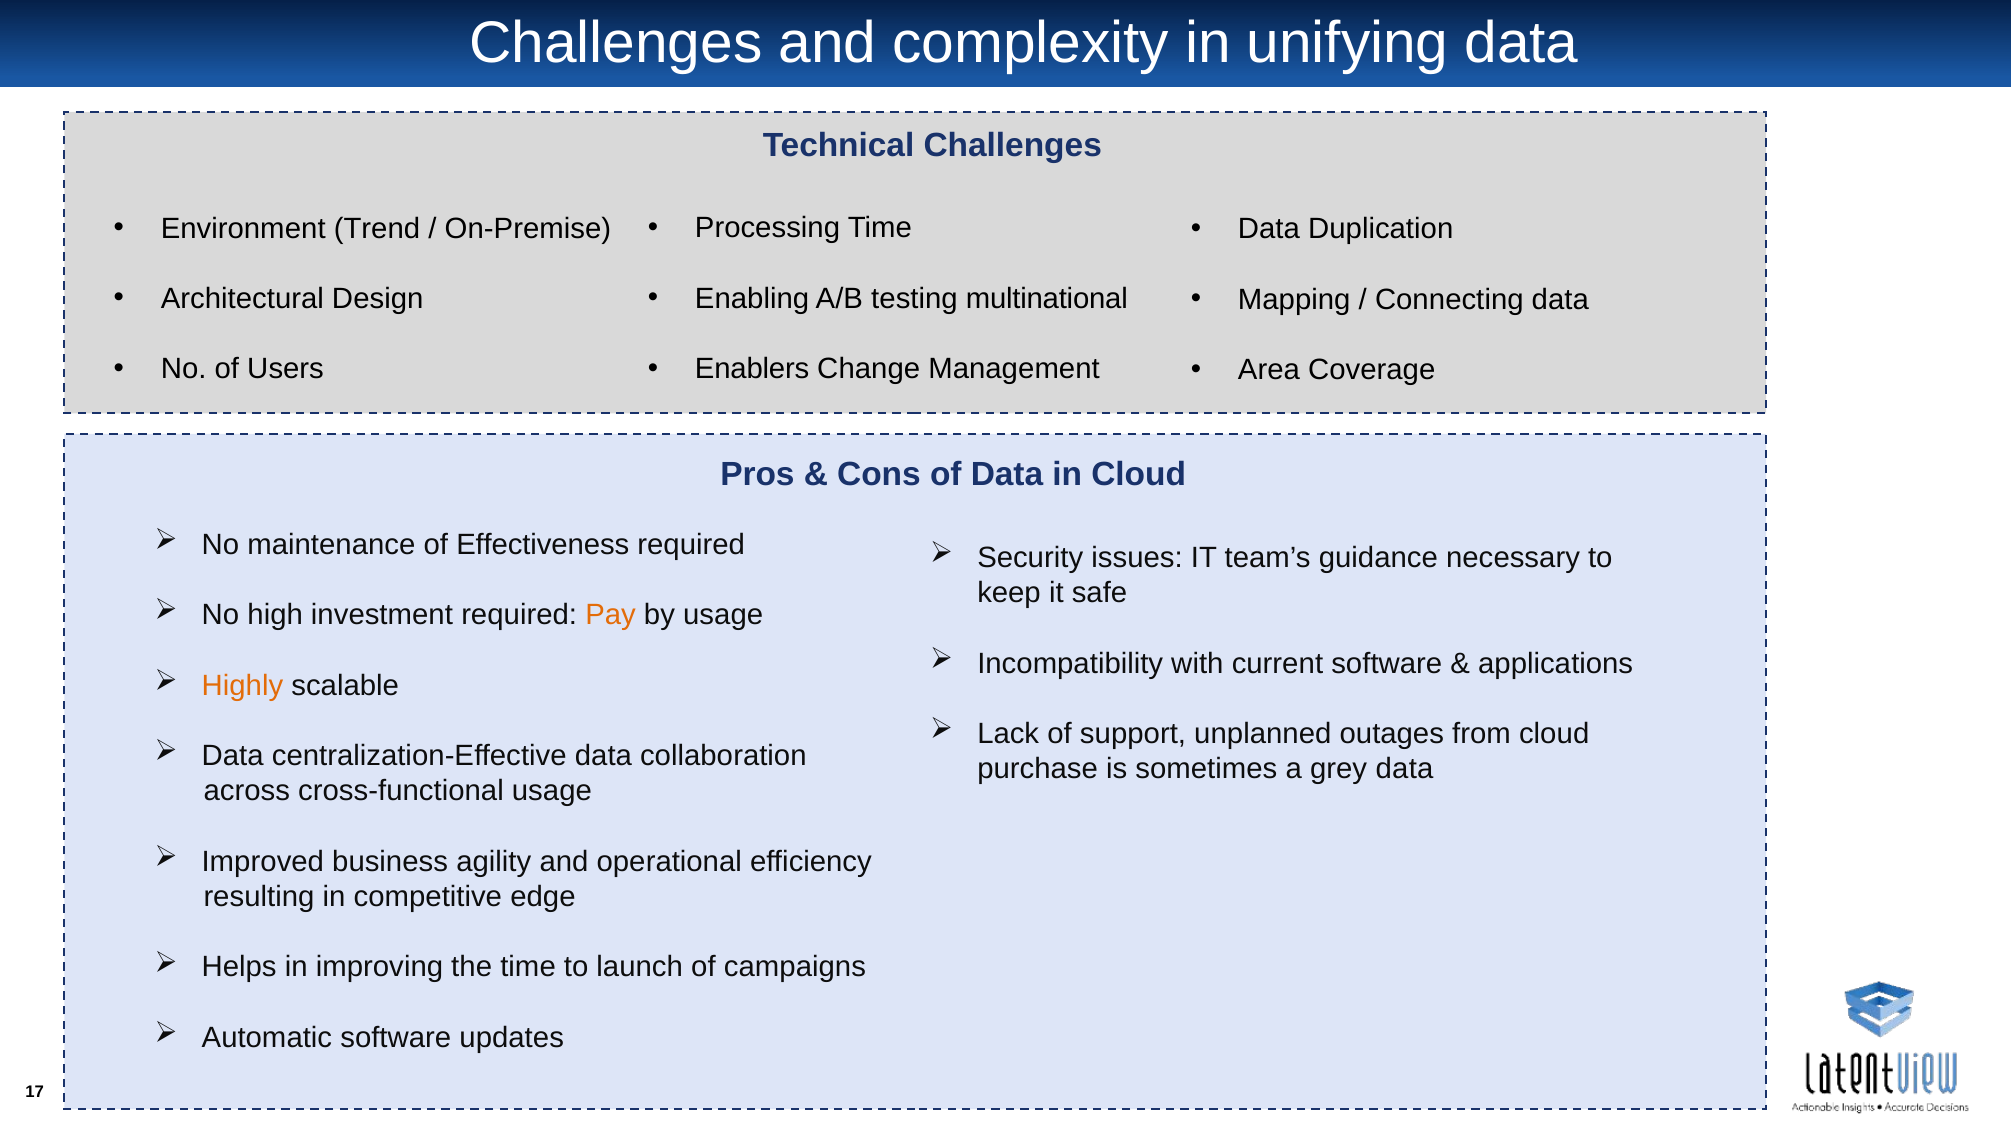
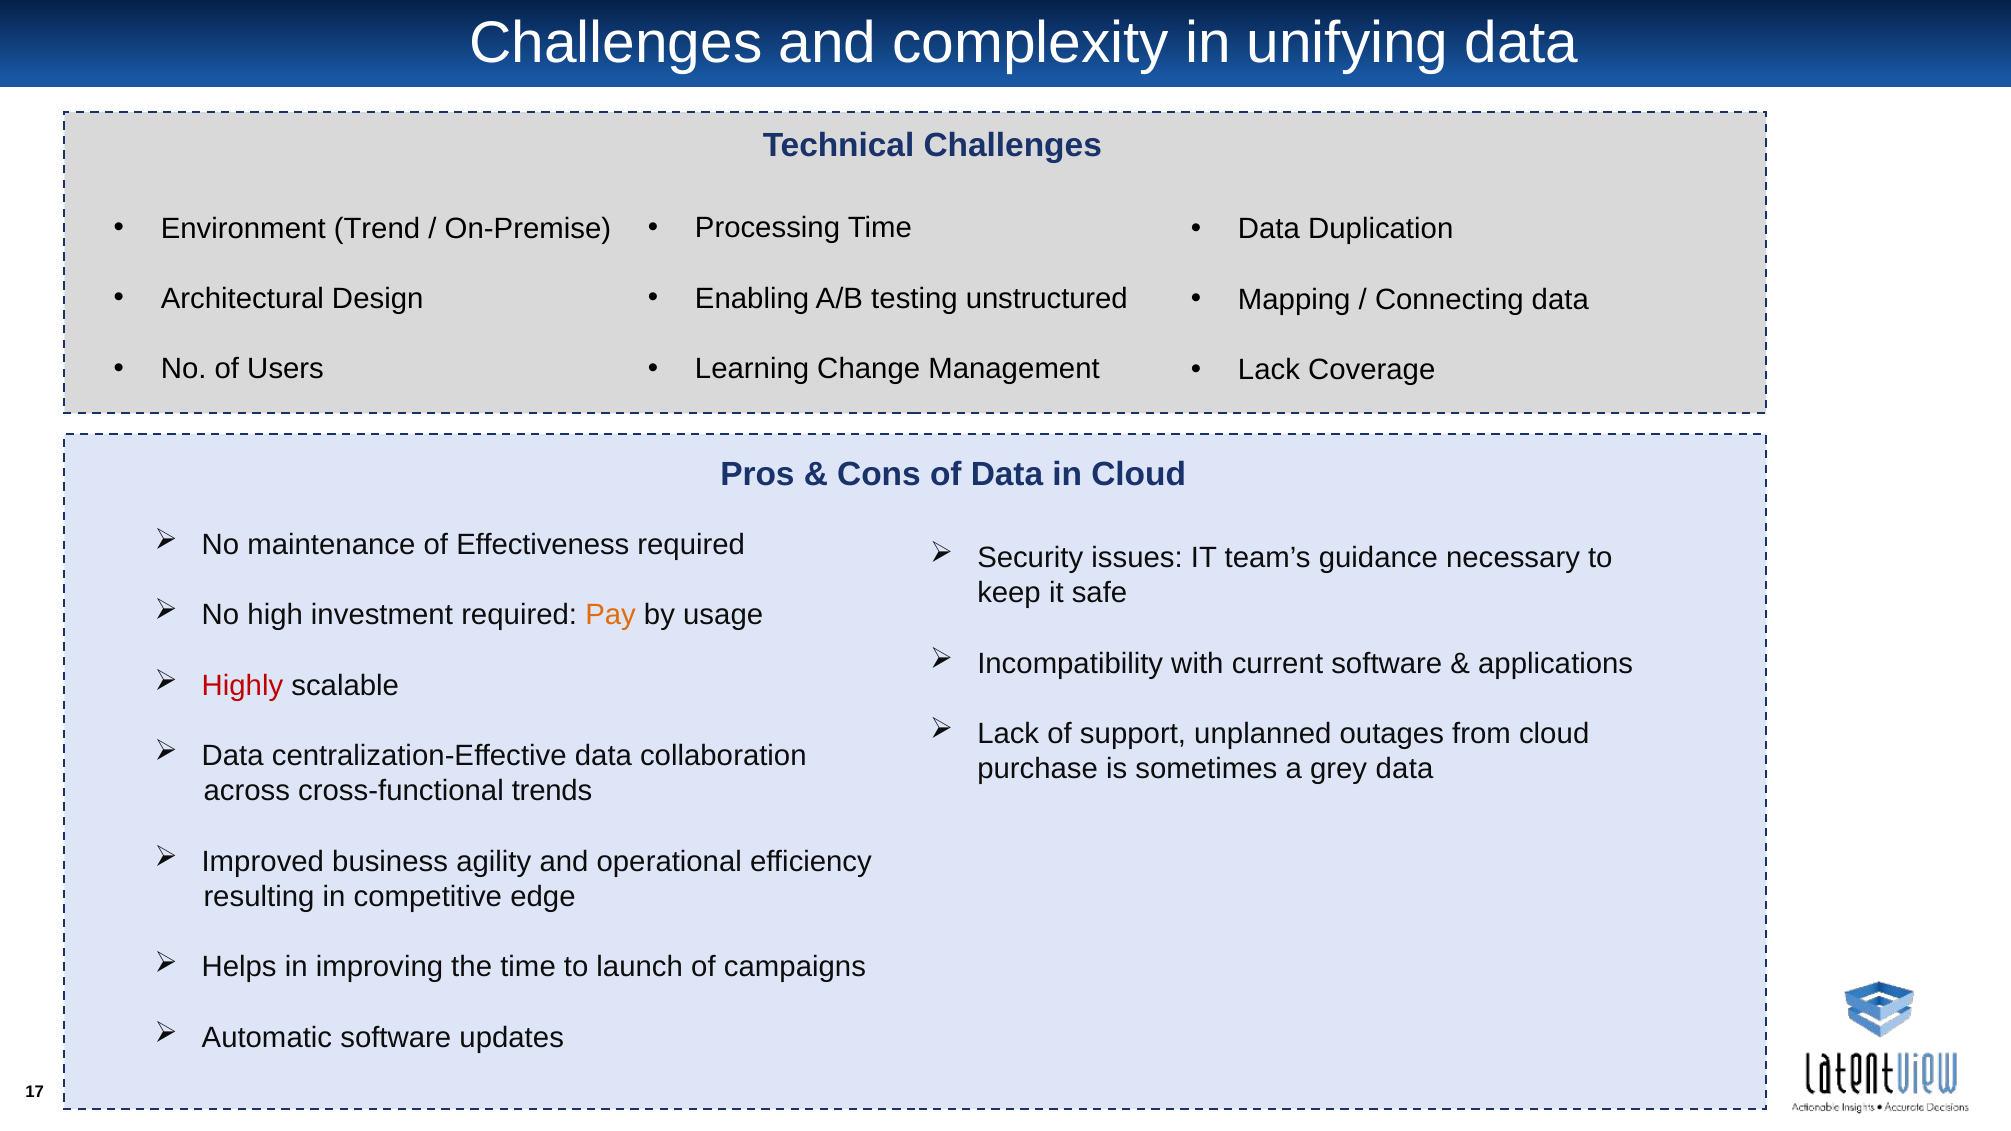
multinational: multinational -> unstructured
Enablers: Enablers -> Learning
Area at (1269, 370): Area -> Lack
Highly colour: orange -> red
cross-functional usage: usage -> trends
